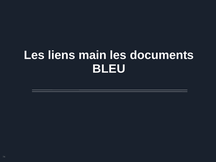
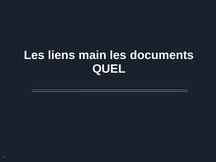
BLEU: BLEU -> QUEL
